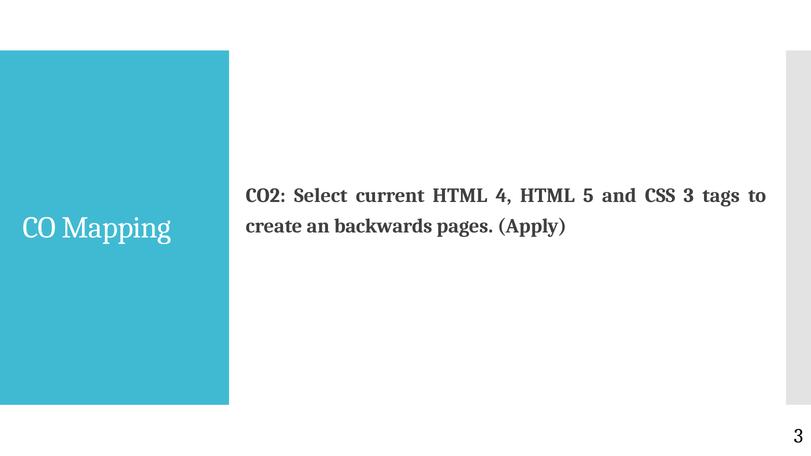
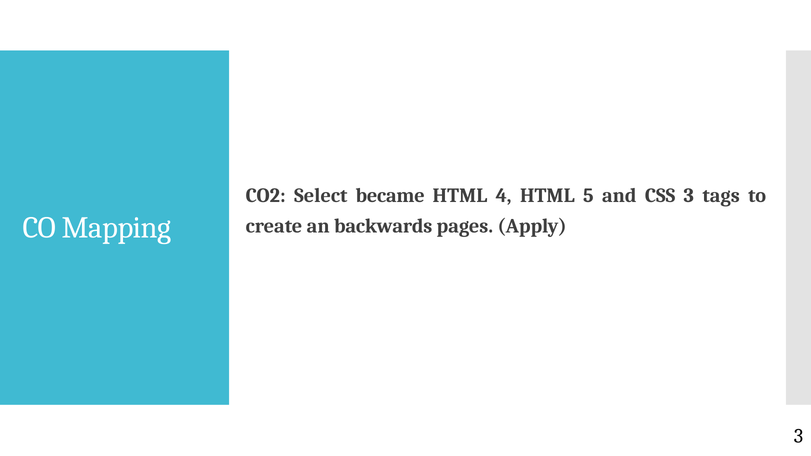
current: current -> became
